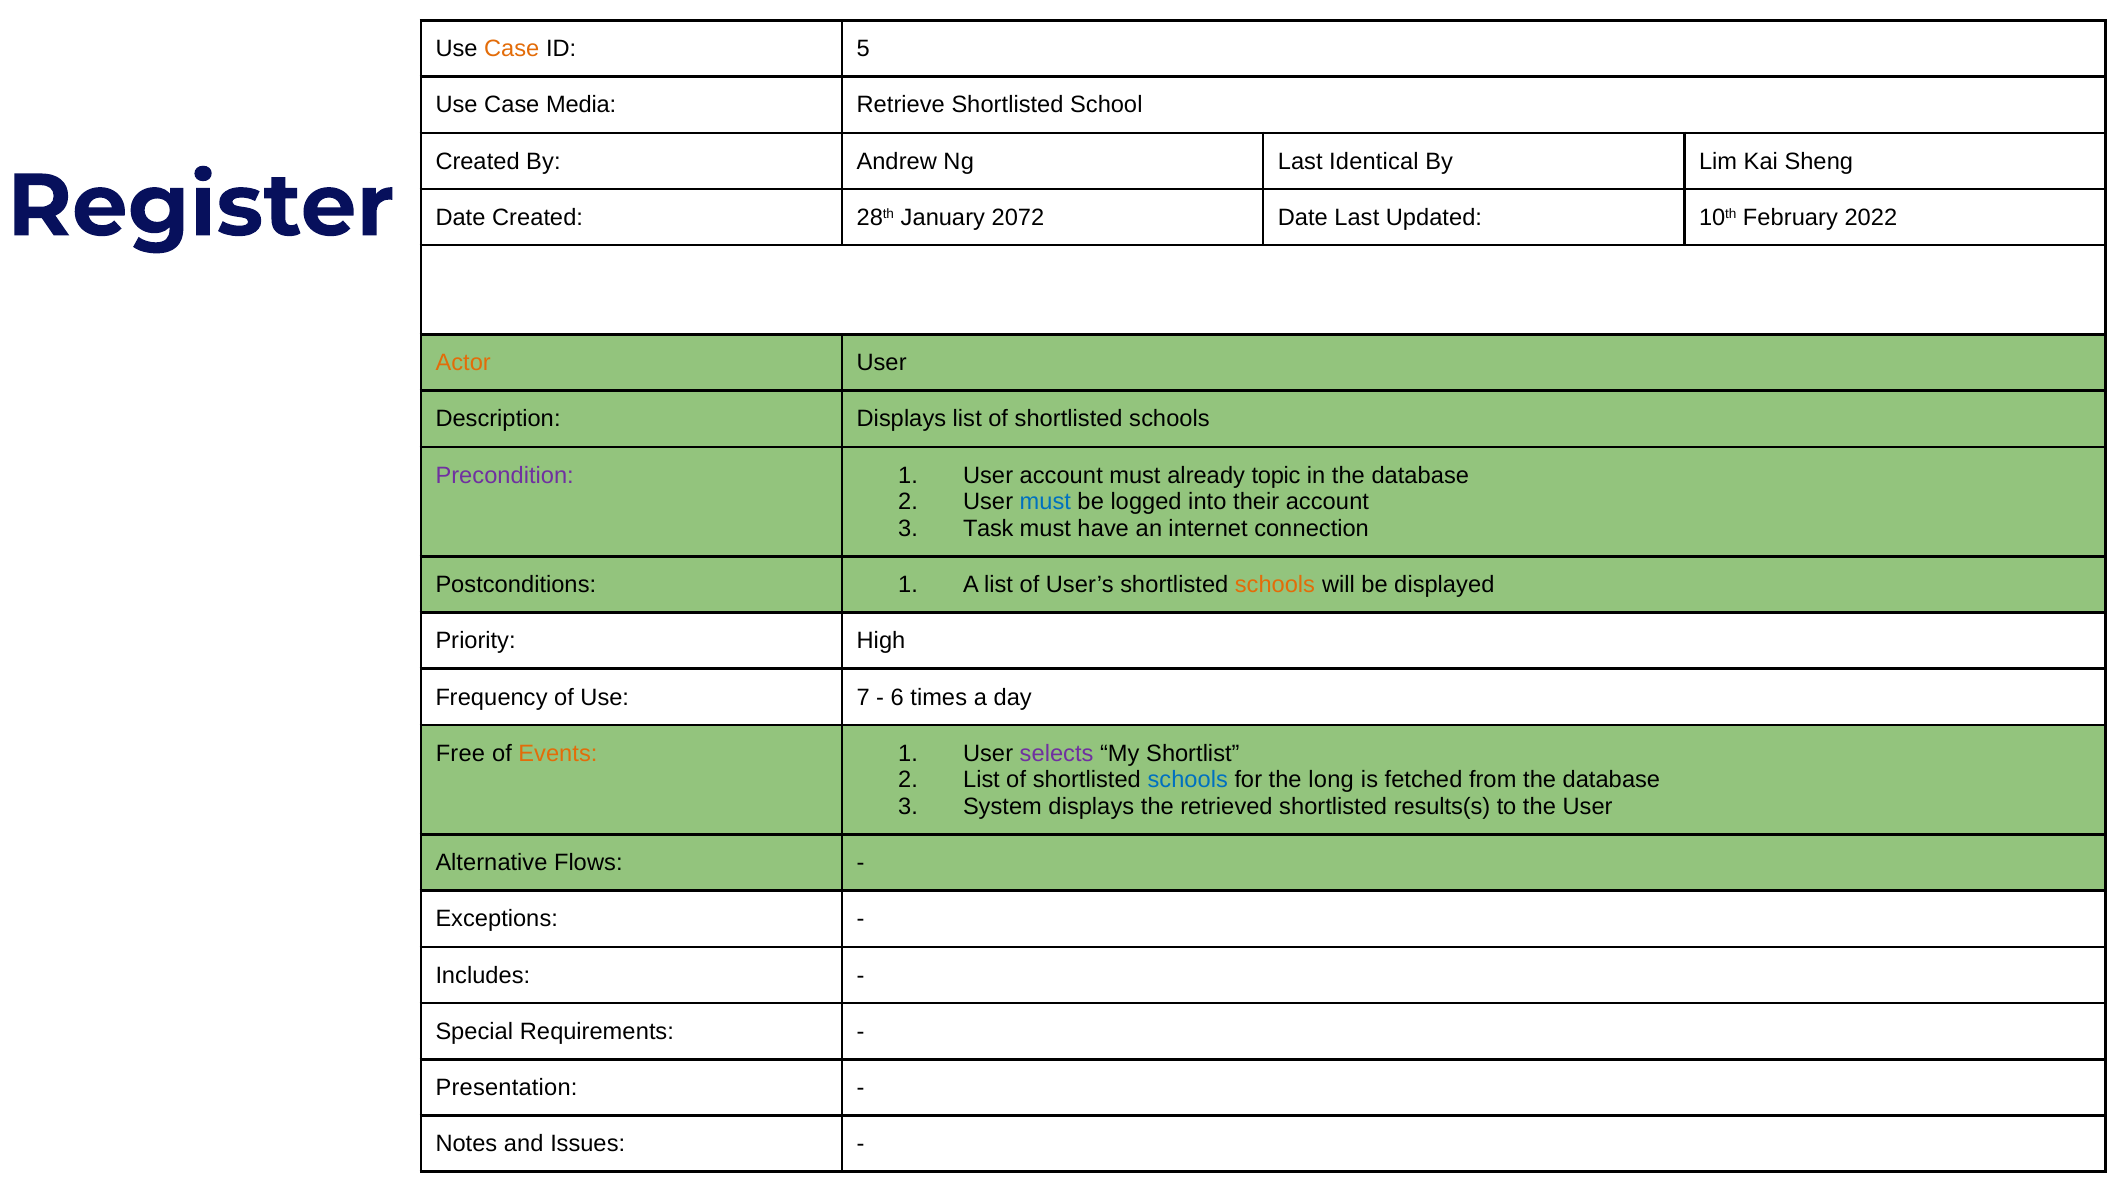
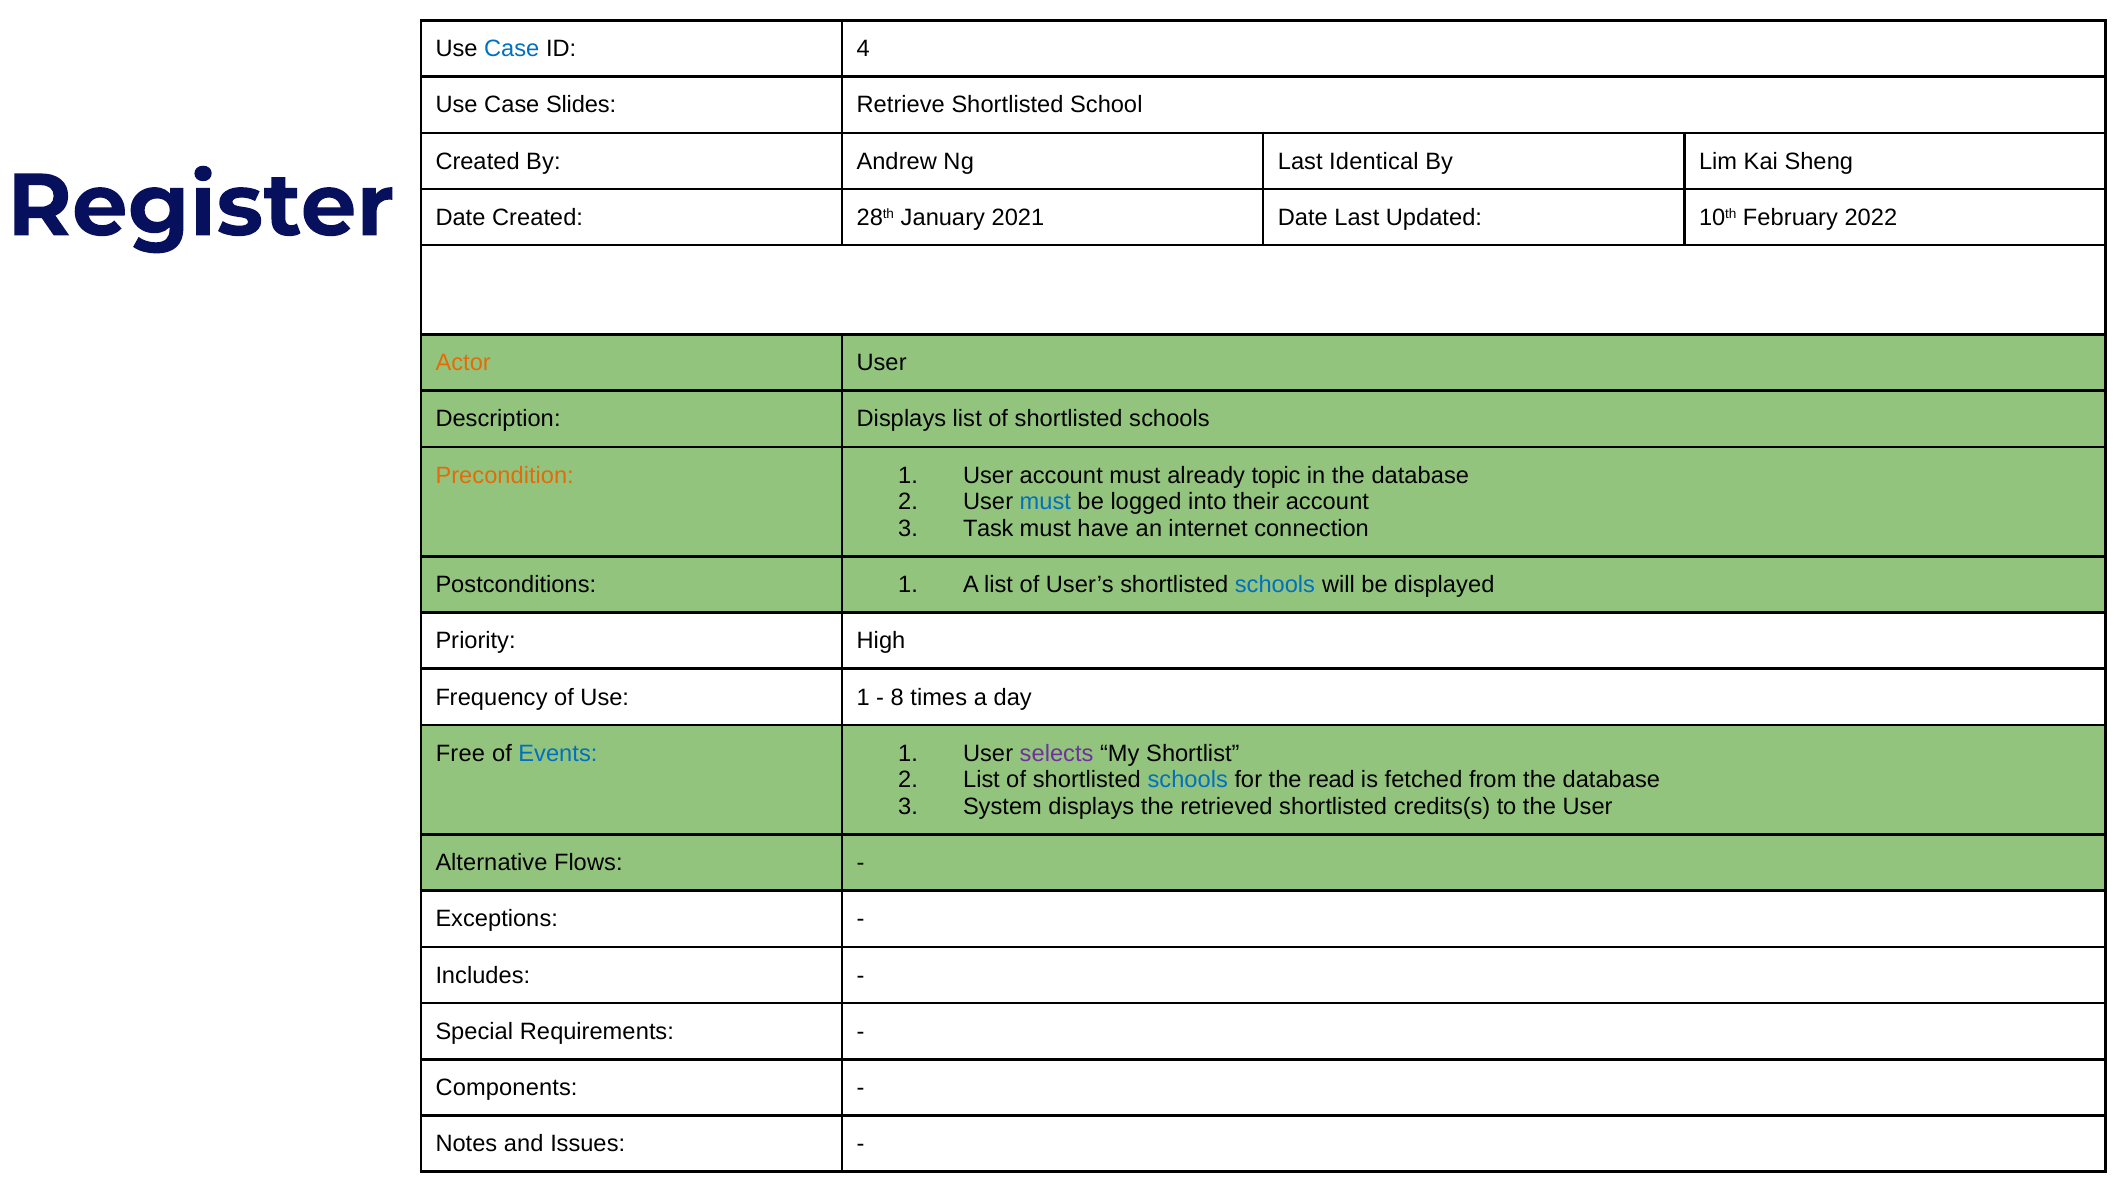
Case at (512, 49) colour: orange -> blue
5: 5 -> 4
Media: Media -> Slides
2072: 2072 -> 2021
Precondition colour: purple -> orange
schools at (1275, 585) colour: orange -> blue
Use 7: 7 -> 1
6: 6 -> 8
Events colour: orange -> blue
long: long -> read
results(s: results(s -> credits(s
Presentation: Presentation -> Components
